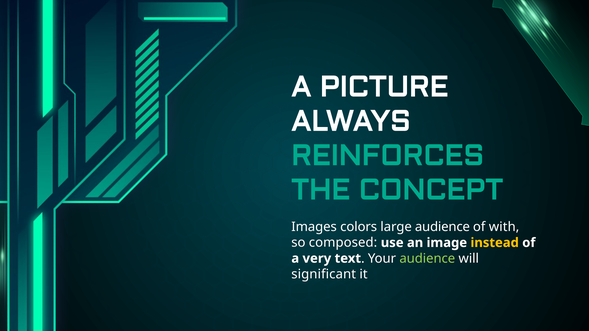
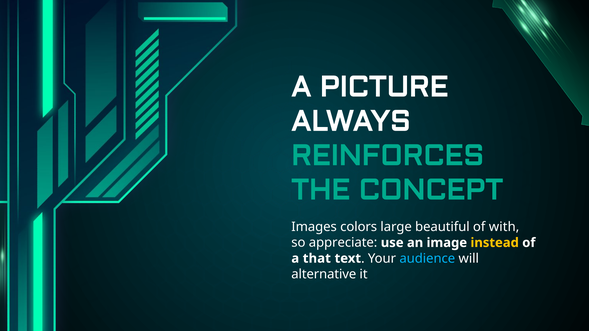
large audience: audience -> beautiful
composed: composed -> appreciate
very: very -> that
audience at (427, 259) colour: light green -> light blue
significant: significant -> alternative
